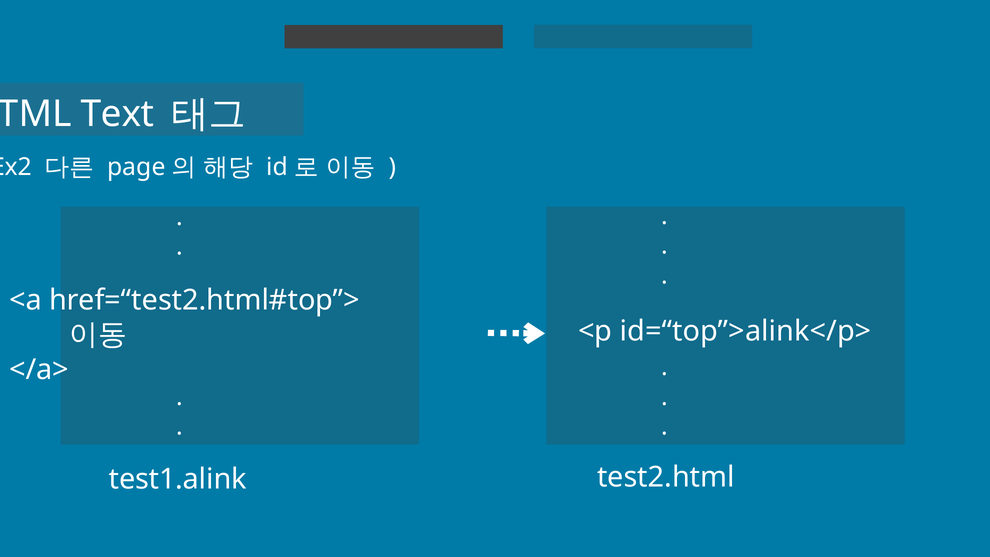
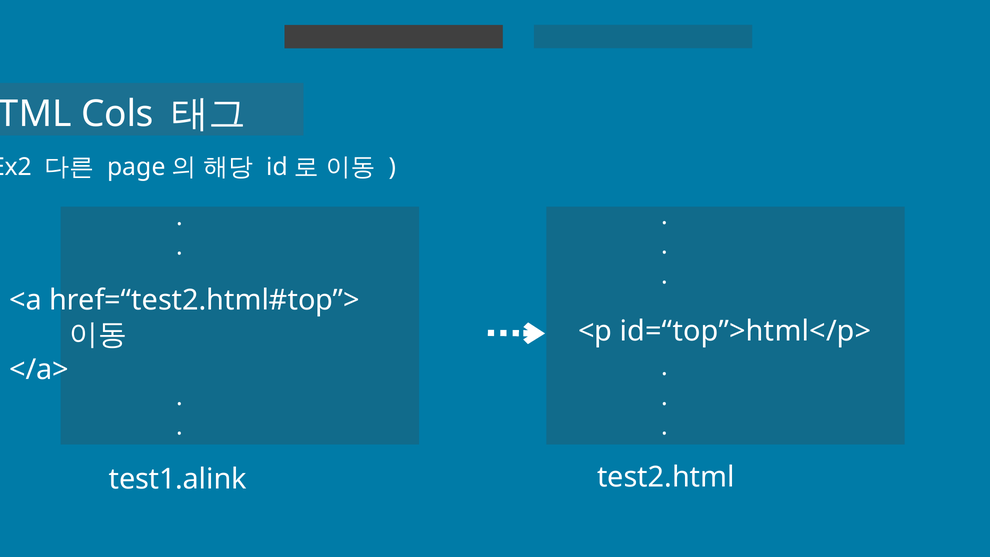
Text: Text -> Cols
id=“top”>alink</p>: id=“top”>alink</p> -> id=“top”>html</p>
